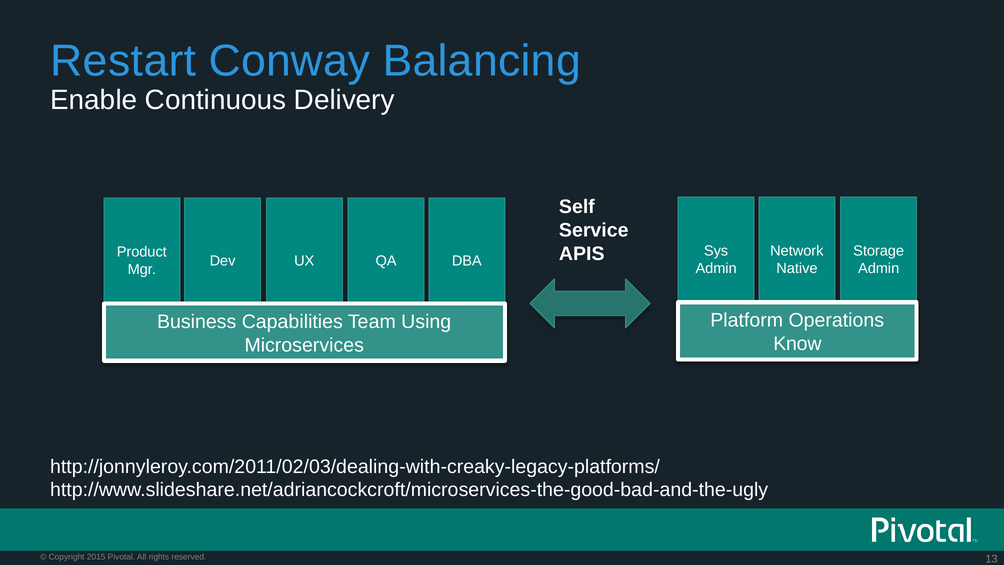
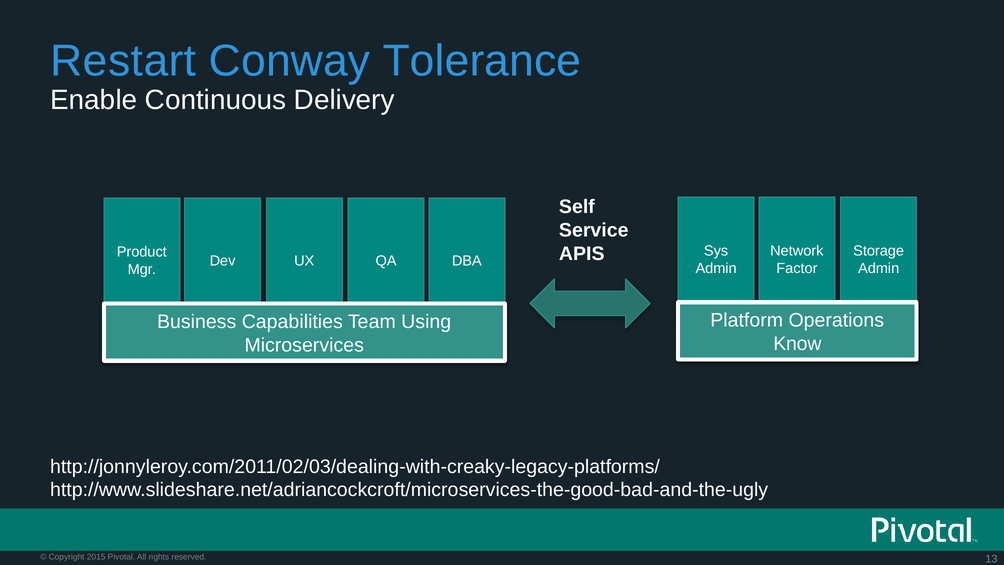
Balancing: Balancing -> Tolerance
Native: Native -> Factor
